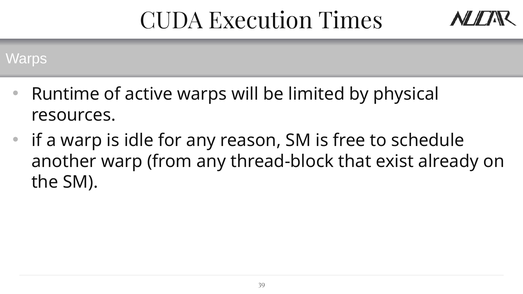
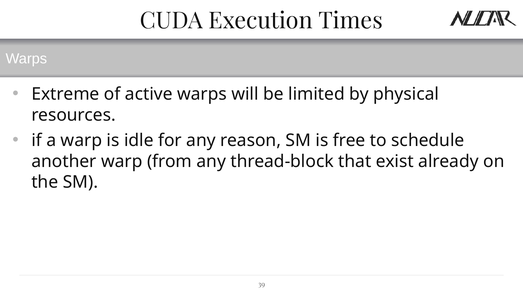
Runtime: Runtime -> Extreme
